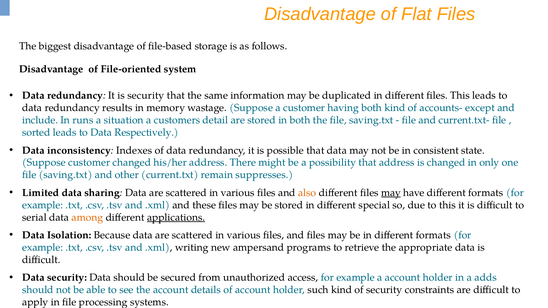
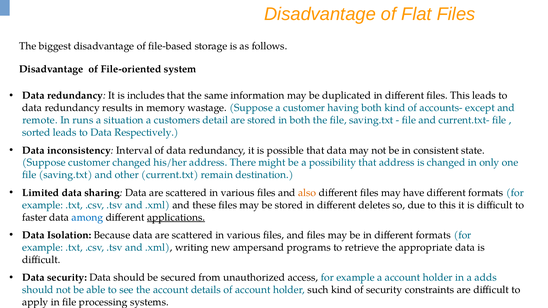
is security: security -> includes
include: include -> remote
Indexes: Indexes -> Interval
suppresses: suppresses -> destination
may at (391, 193) underline: present -> none
special: special -> deletes
serial: serial -> faster
among colour: orange -> blue
